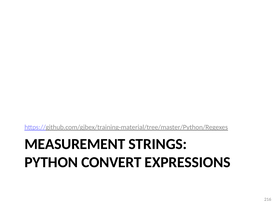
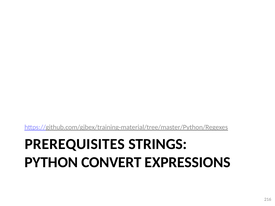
MEASUREMENT: MEASUREMENT -> PREREQUISITES
